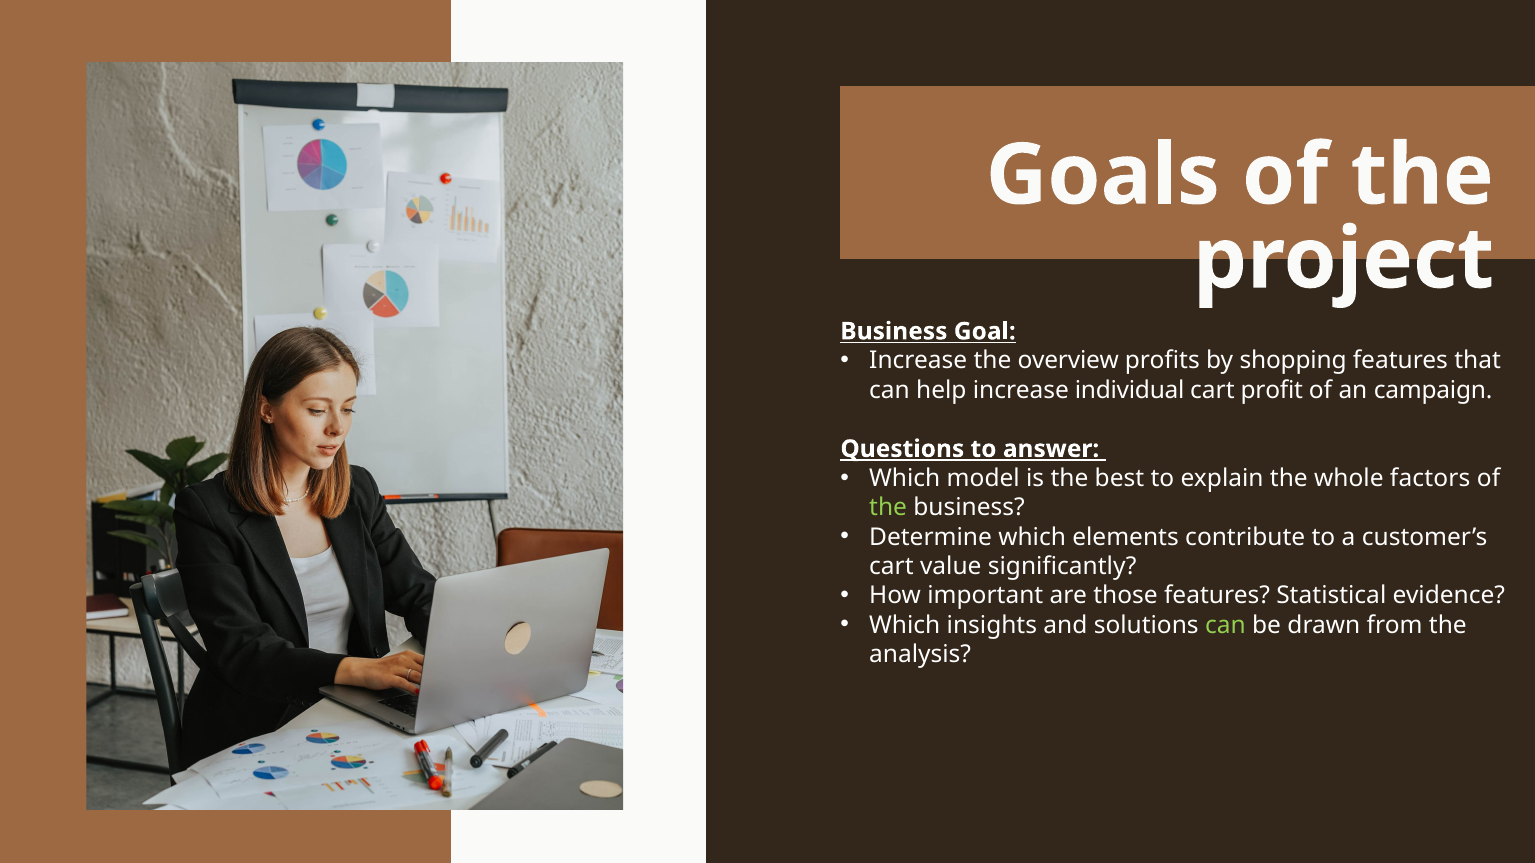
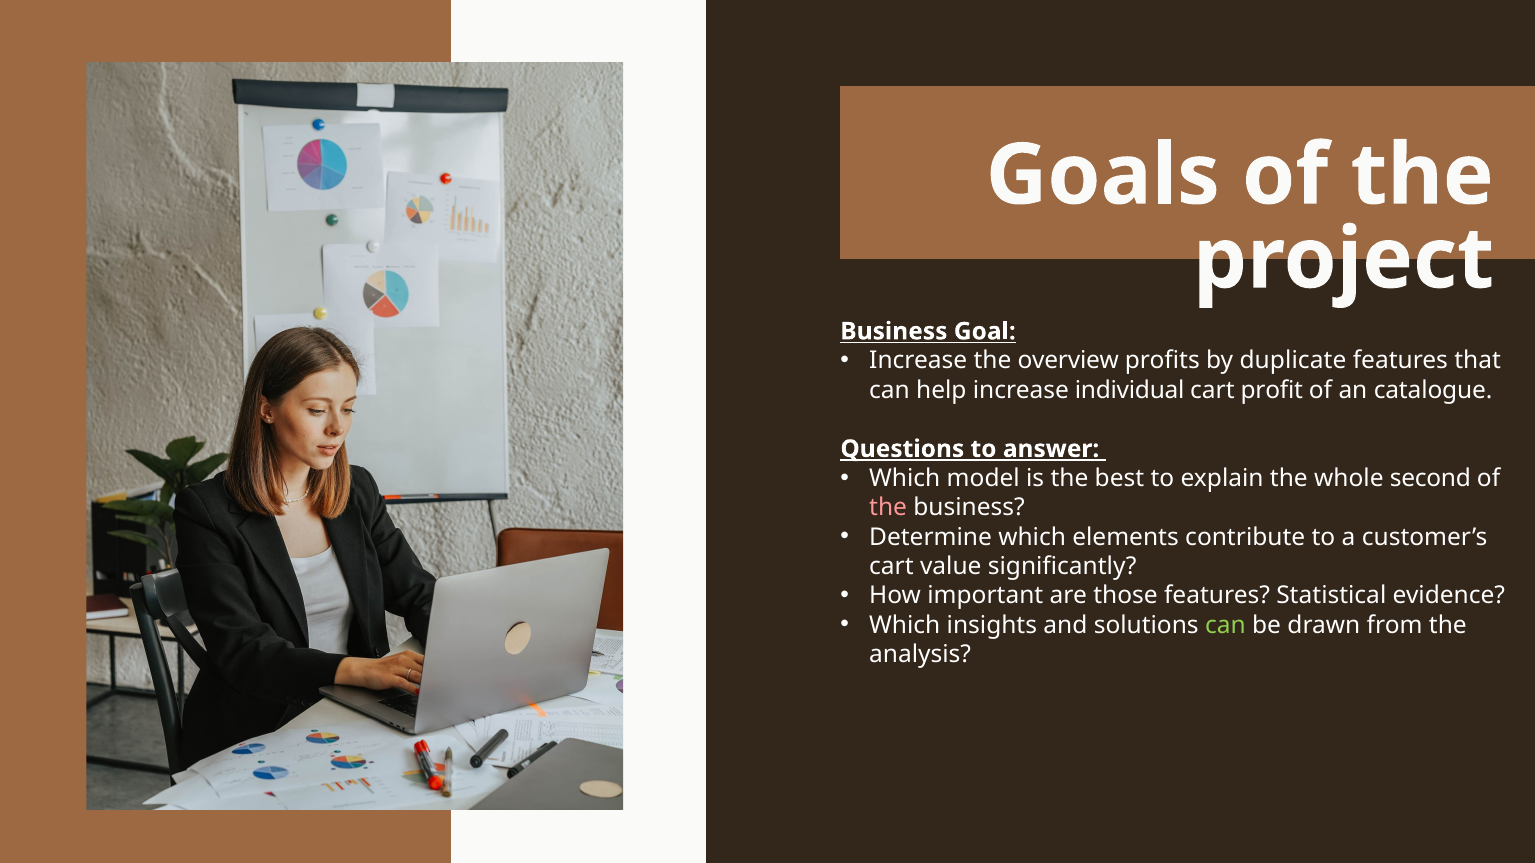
shopping: shopping -> duplicate
campaign: campaign -> catalogue
factors: factors -> second
the at (888, 508) colour: light green -> pink
